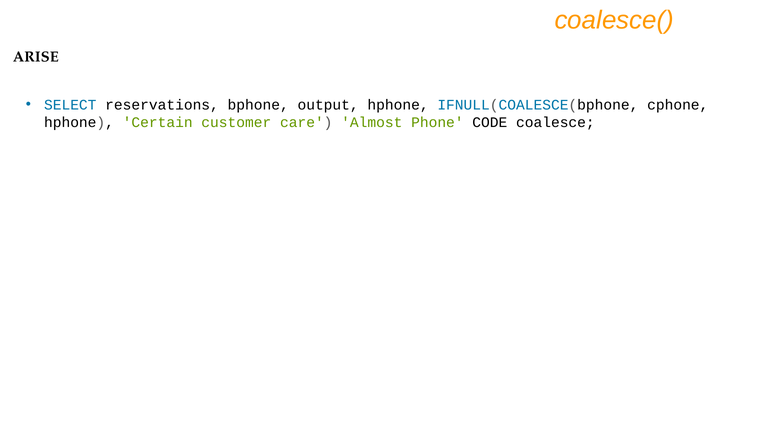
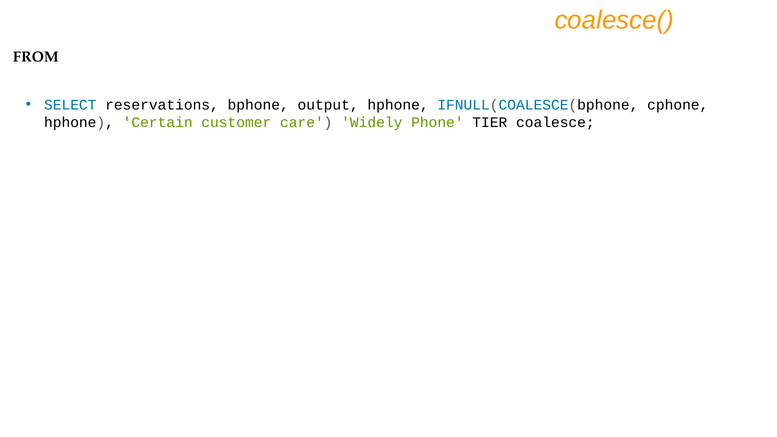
ARISE: ARISE -> FROM
Almost: Almost -> Widely
CODE: CODE -> TIER
